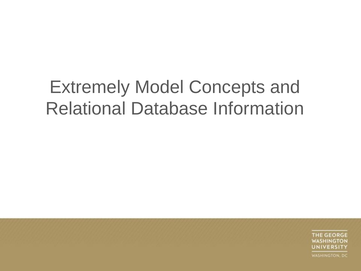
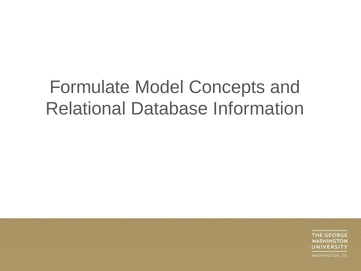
Extremely: Extremely -> Formulate
